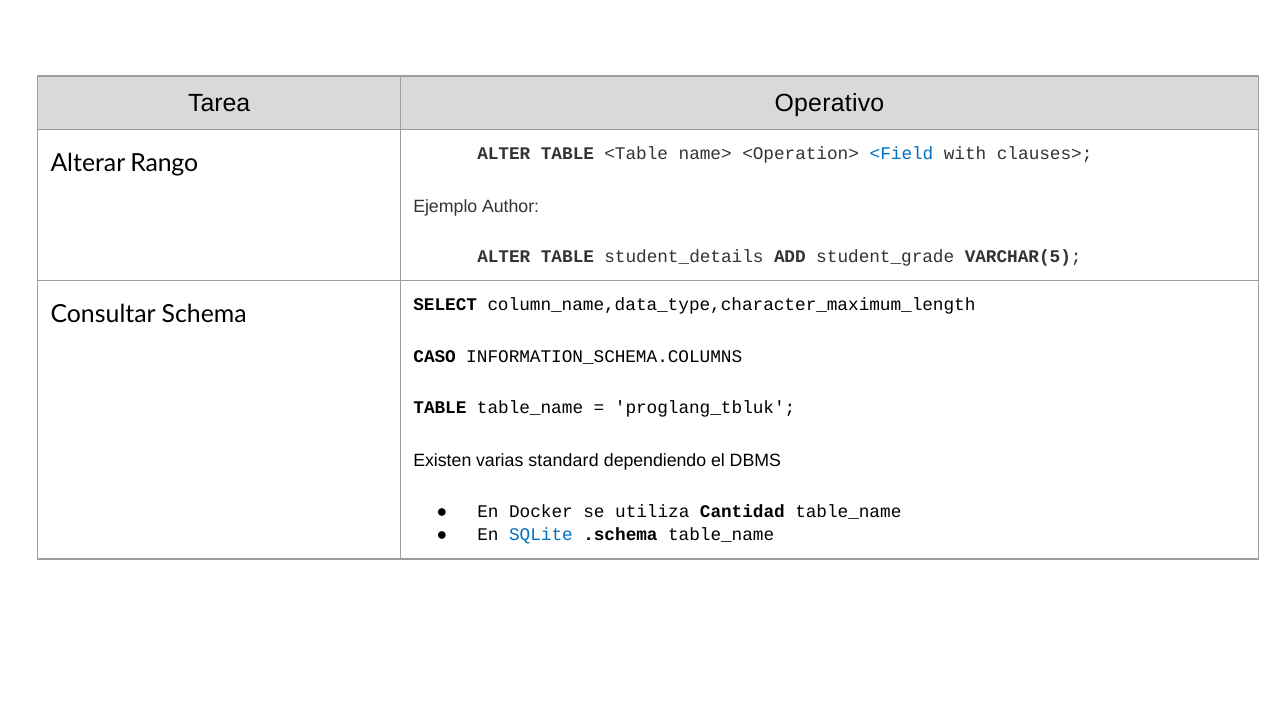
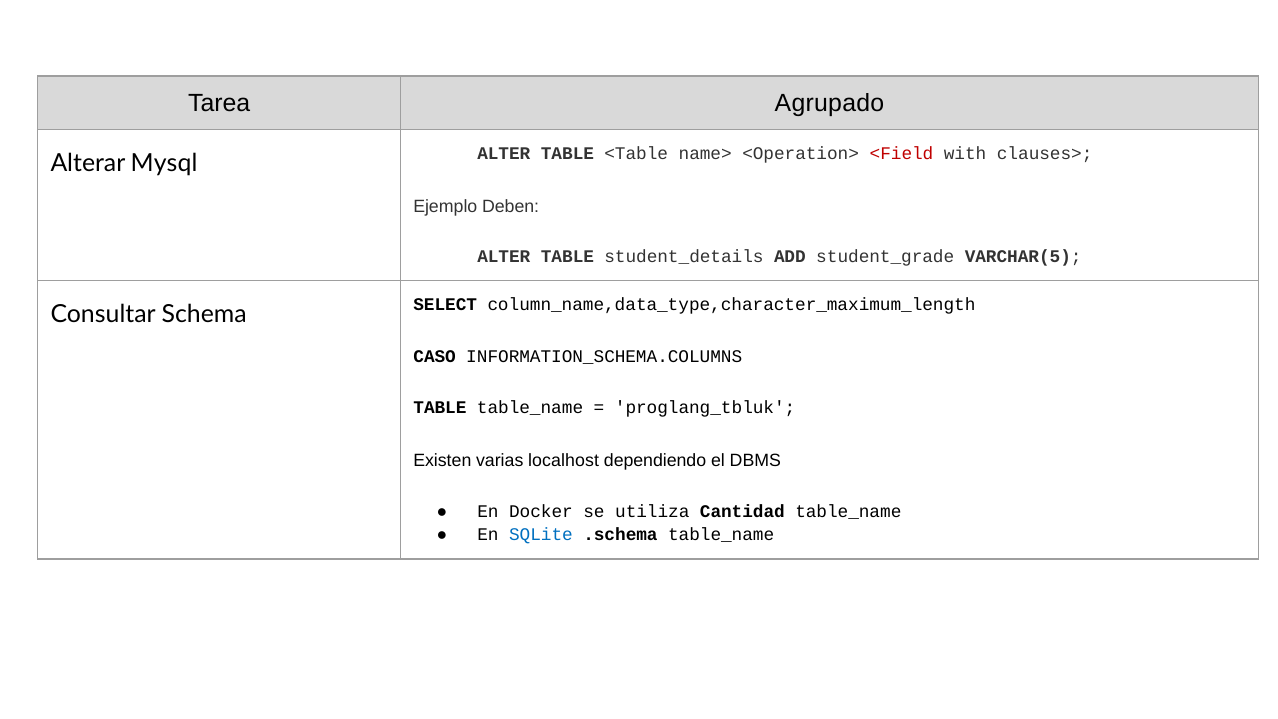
Operativo: Operativo -> Agrupado
Rango: Rango -> Mysql
<Field colour: blue -> red
Author: Author -> Deben
standard: standard -> localhost
